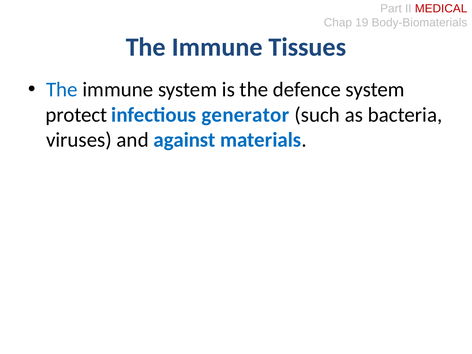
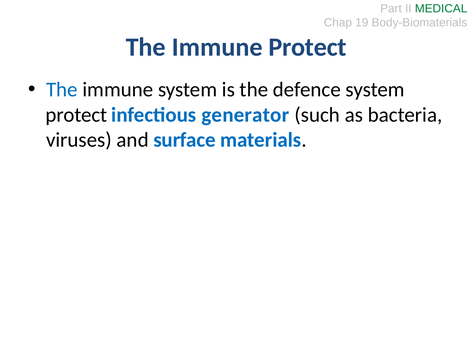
MEDICAL colour: red -> green
Immune Tissues: Tissues -> Protect
against: against -> surface
